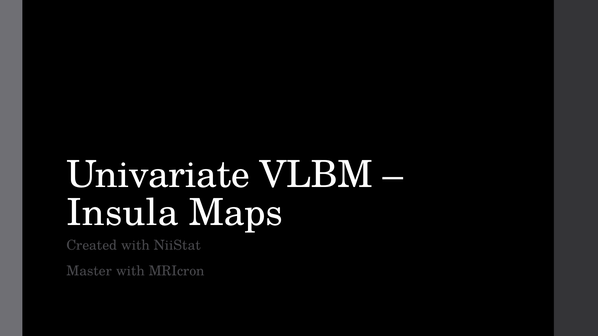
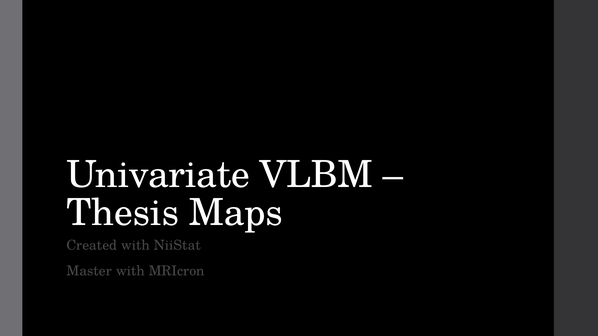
Insula: Insula -> Thesis
